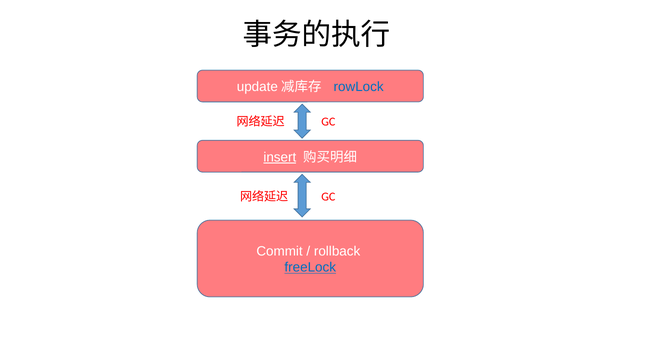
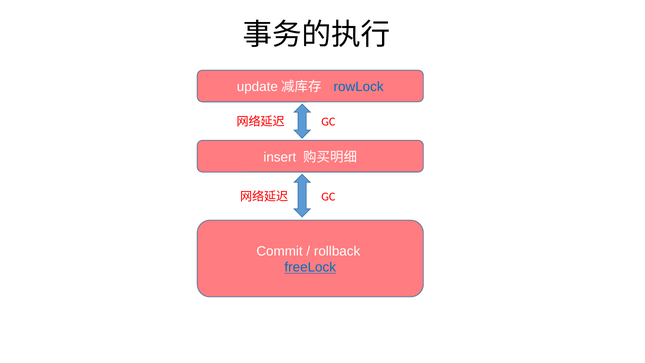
insert underline: present -> none
